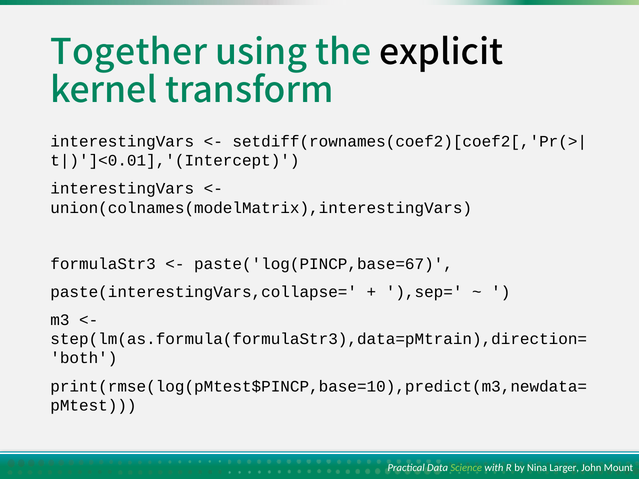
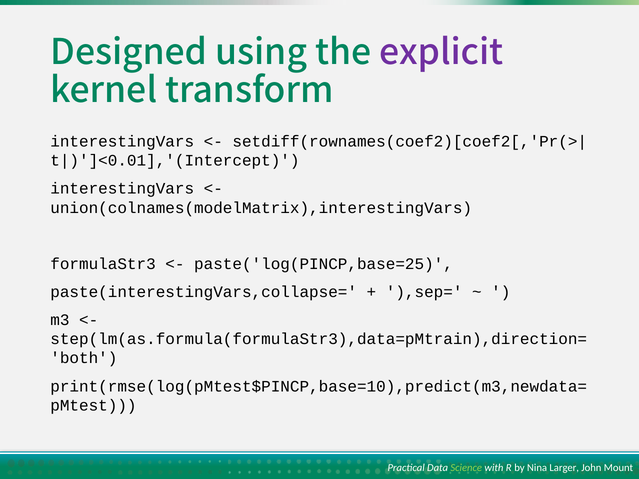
Together: Together -> Designed
explicit colour: black -> purple
paste('log(PINCP,base=67: paste('log(PINCP,base=67 -> paste('log(PINCP,base=25
